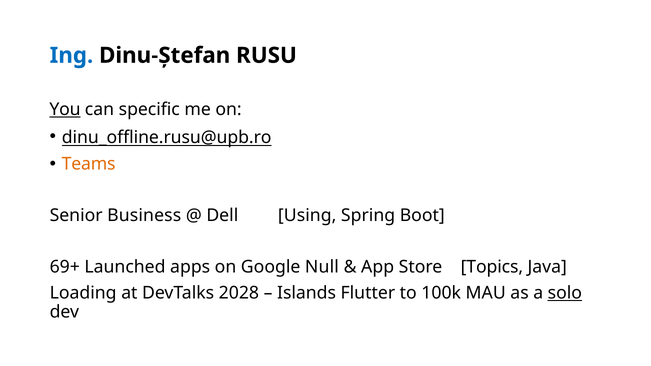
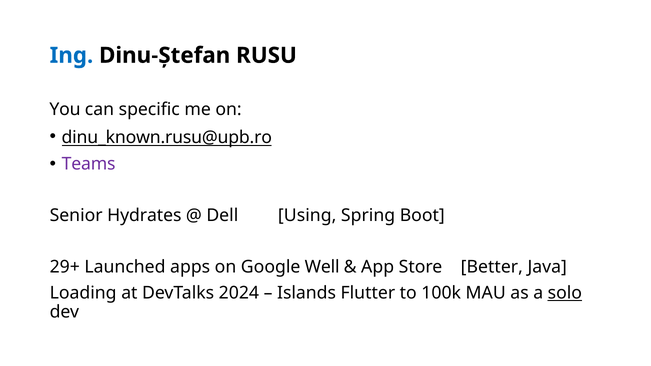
You underline: present -> none
dinu_offline.rusu@upb.ro: dinu_offline.rusu@upb.ro -> dinu_known.rusu@upb.ro
Teams colour: orange -> purple
Business: Business -> Hydrates
69+: 69+ -> 29+
Null: Null -> Well
Topics: Topics -> Better
2028: 2028 -> 2024
